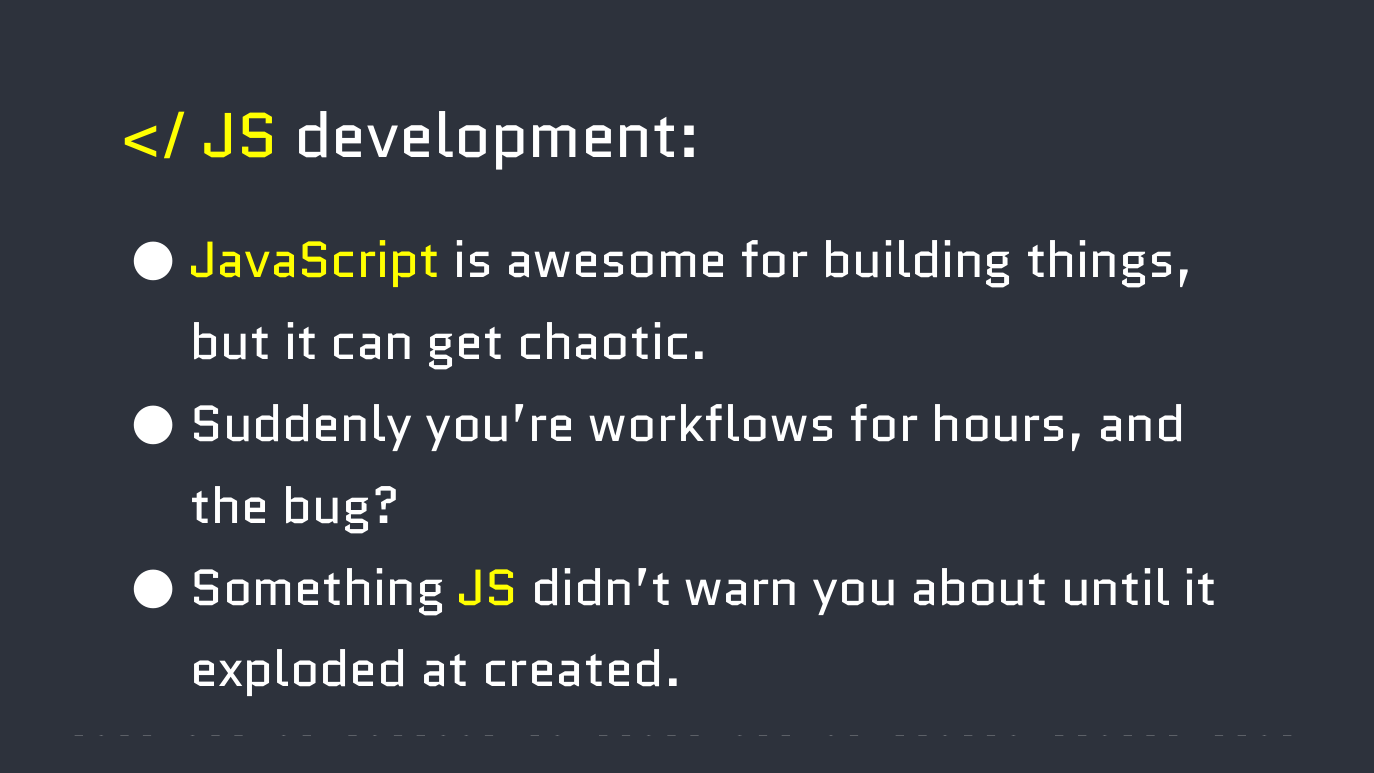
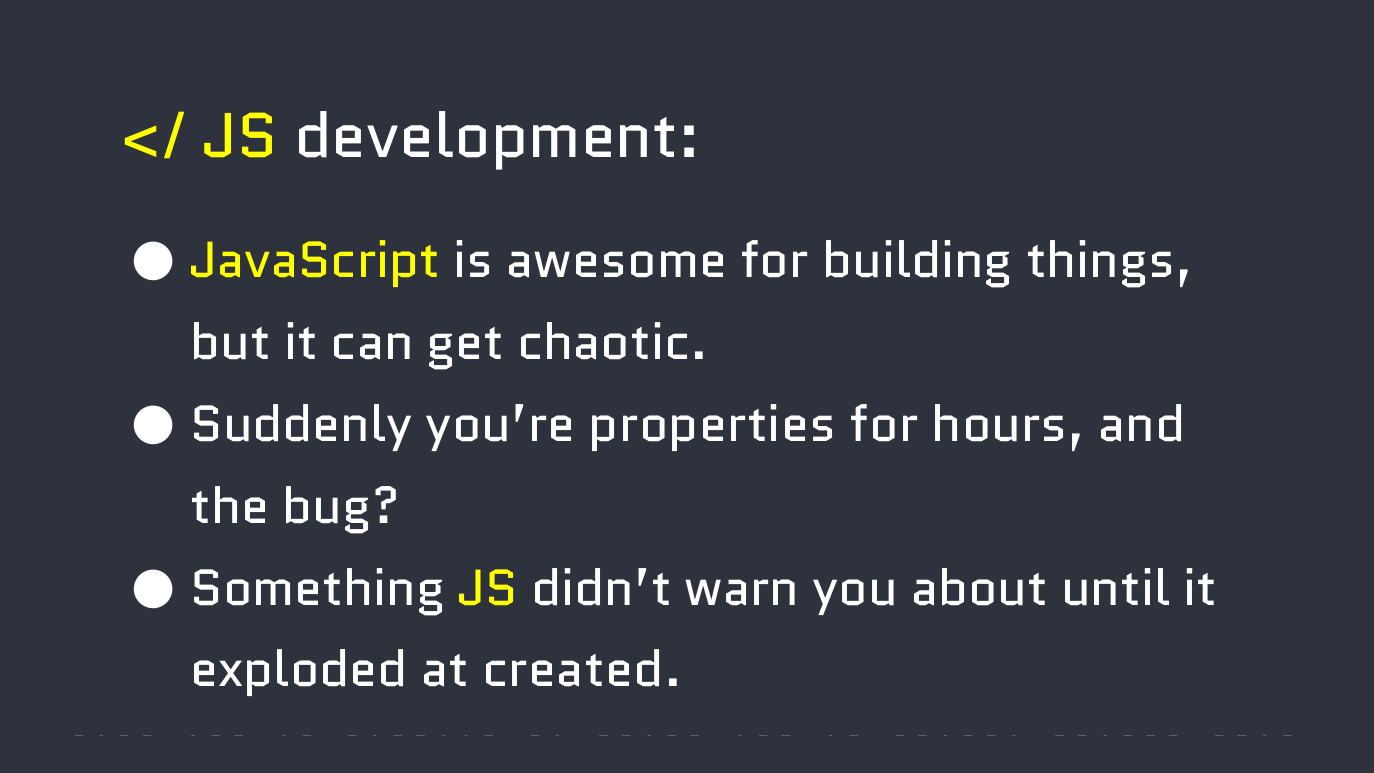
workflows: workflows -> properties
